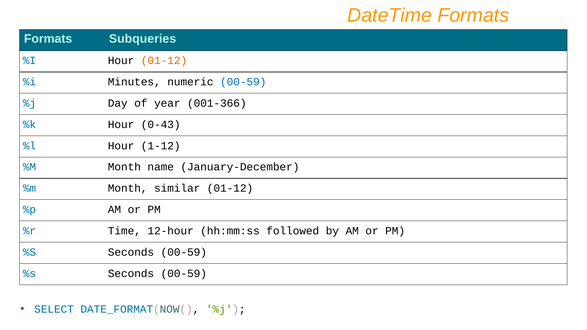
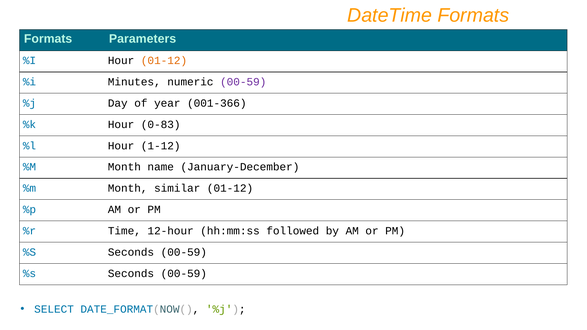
Subqueries: Subqueries -> Parameters
00-59 at (243, 82) colour: blue -> purple
0-43: 0-43 -> 0-83
